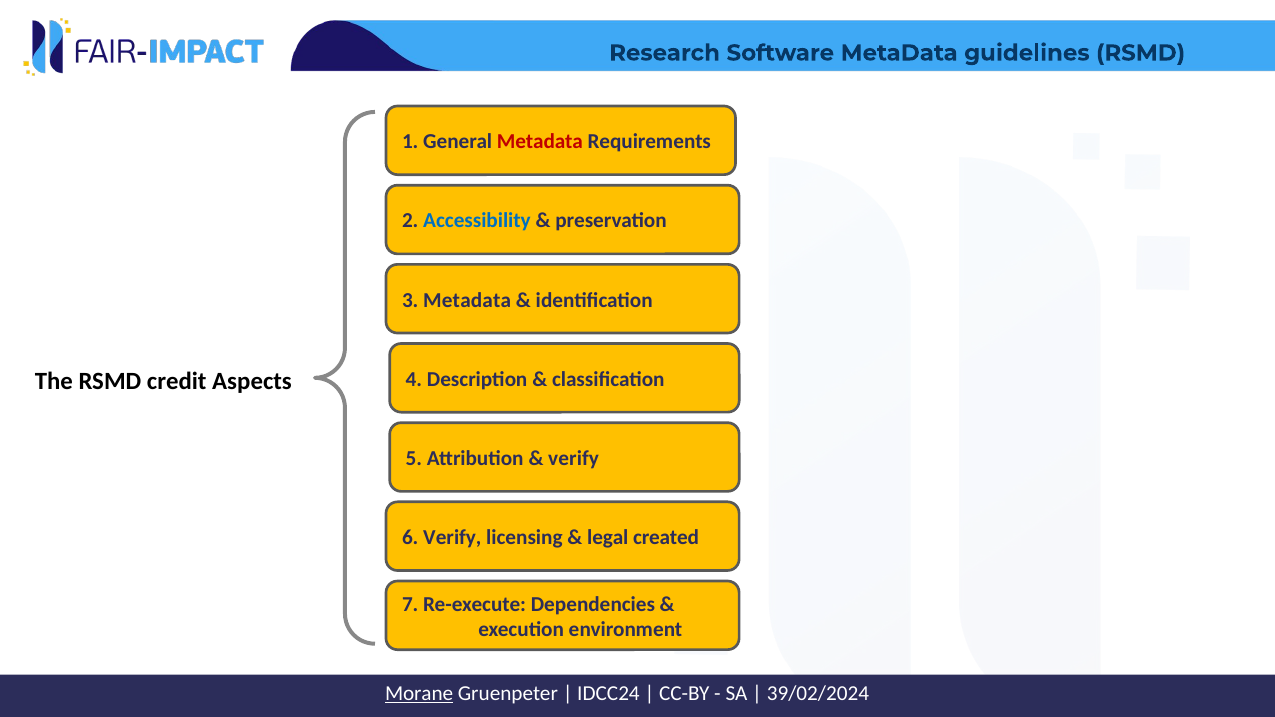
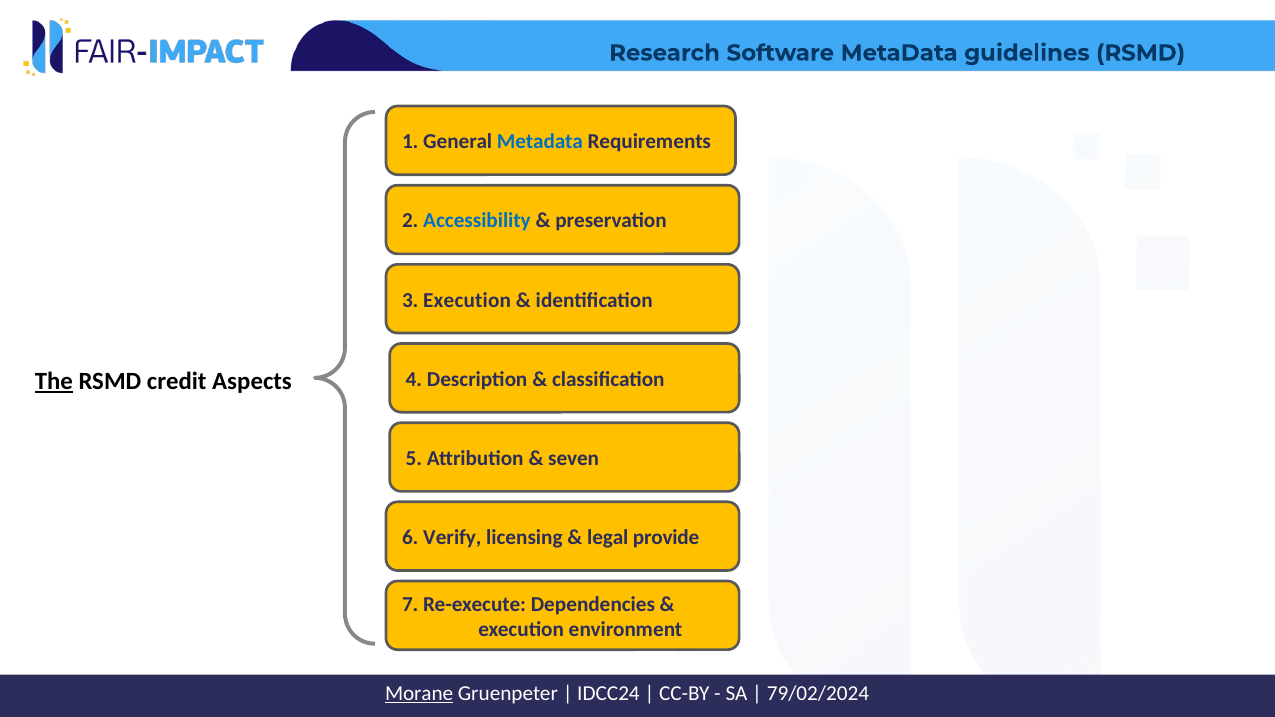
Metadata at (540, 142) colour: red -> blue
3 Metadata: Metadata -> Execution
The underline: none -> present
verify at (574, 459): verify -> seven
created: created -> provide
39/02/2024: 39/02/2024 -> 79/02/2024
